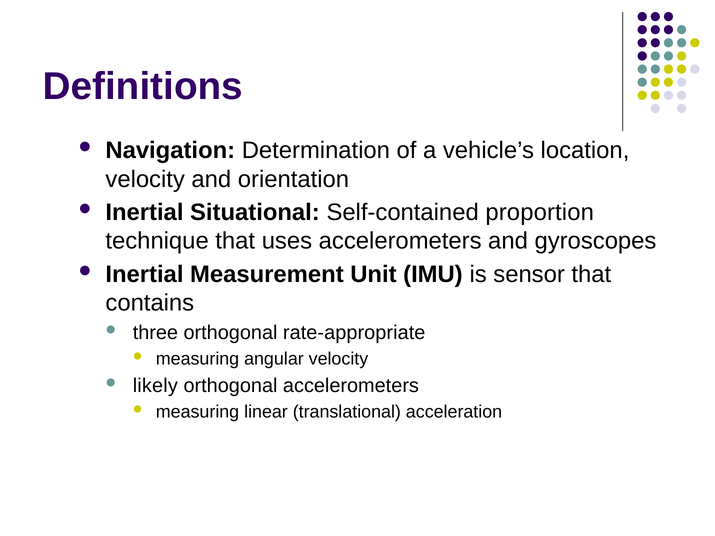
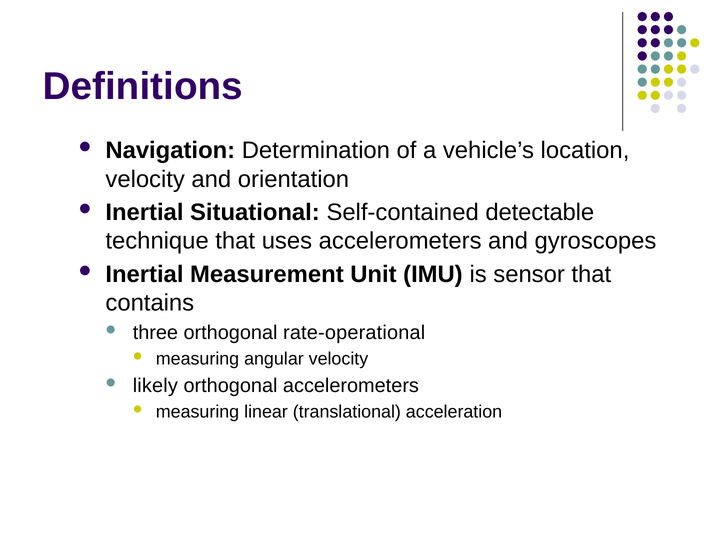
proportion: proportion -> detectable
rate-appropriate: rate-appropriate -> rate-operational
